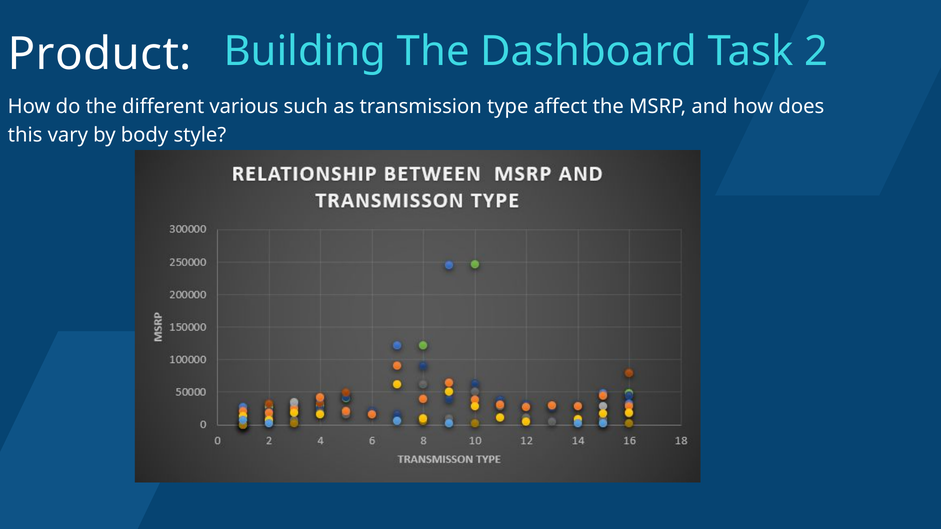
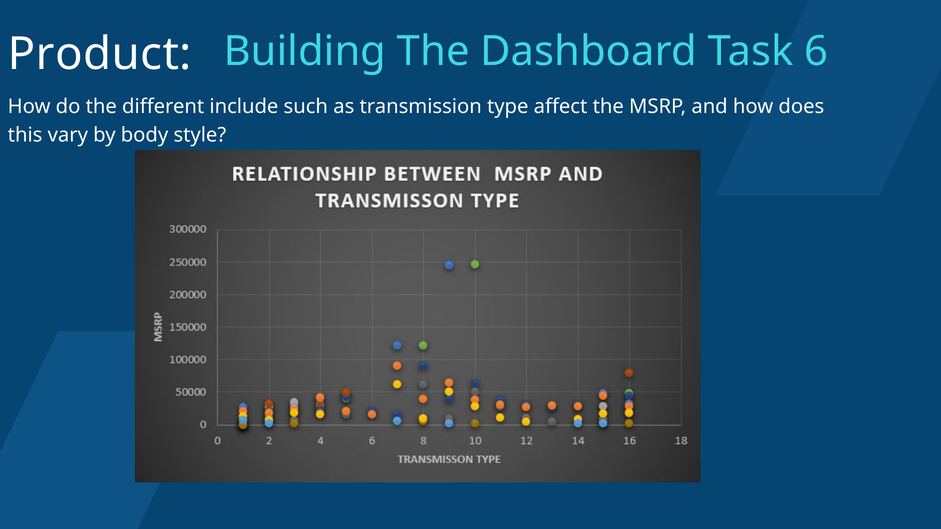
2: 2 -> 6
various: various -> include
